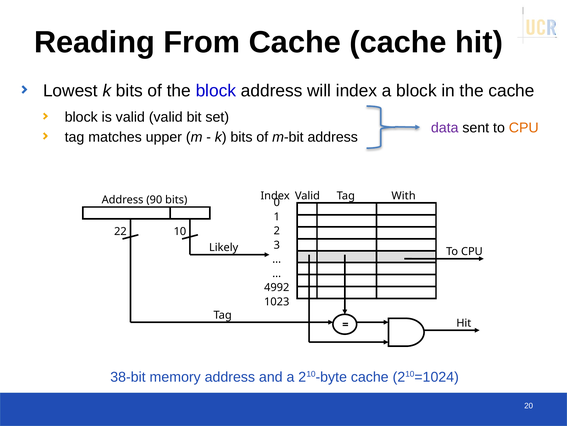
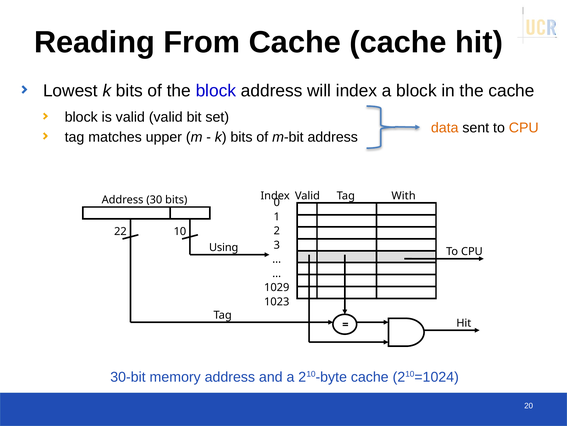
data colour: purple -> orange
90: 90 -> 30
Likely: Likely -> Using
4992: 4992 -> 1029
38-bit: 38-bit -> 30-bit
